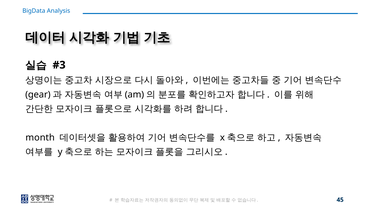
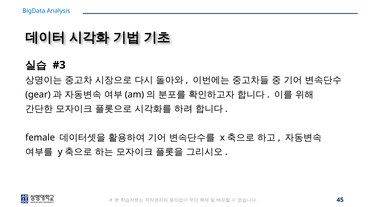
month: month -> female
